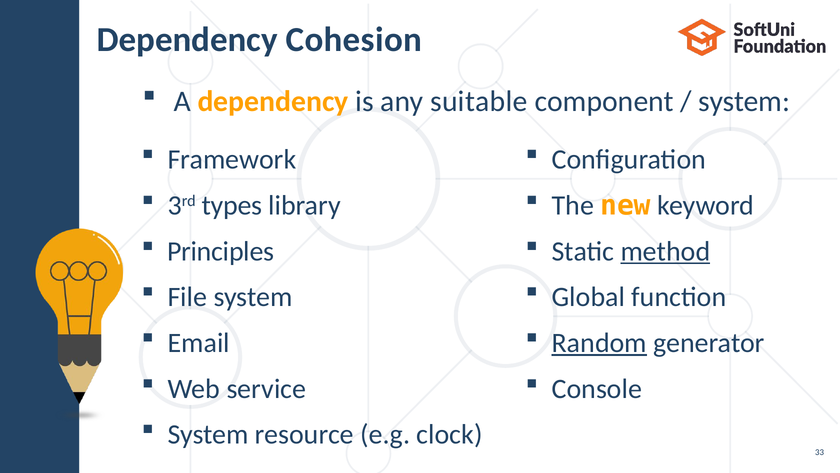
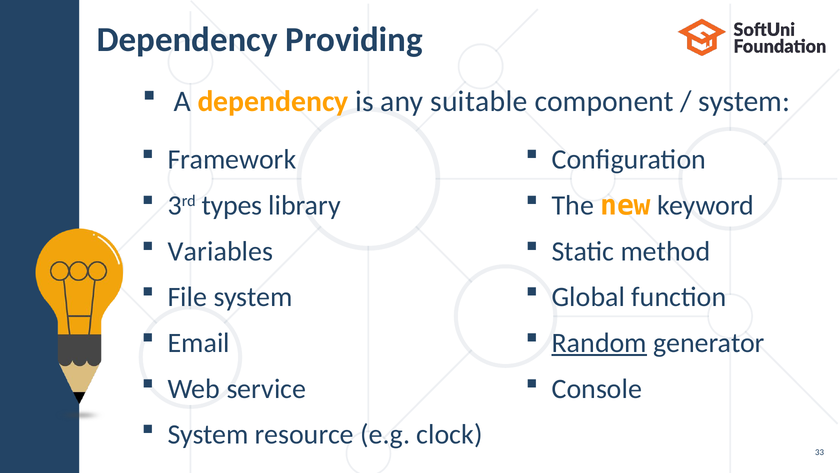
Cohesion: Cohesion -> Providing
Principles: Principles -> Variables
method underline: present -> none
